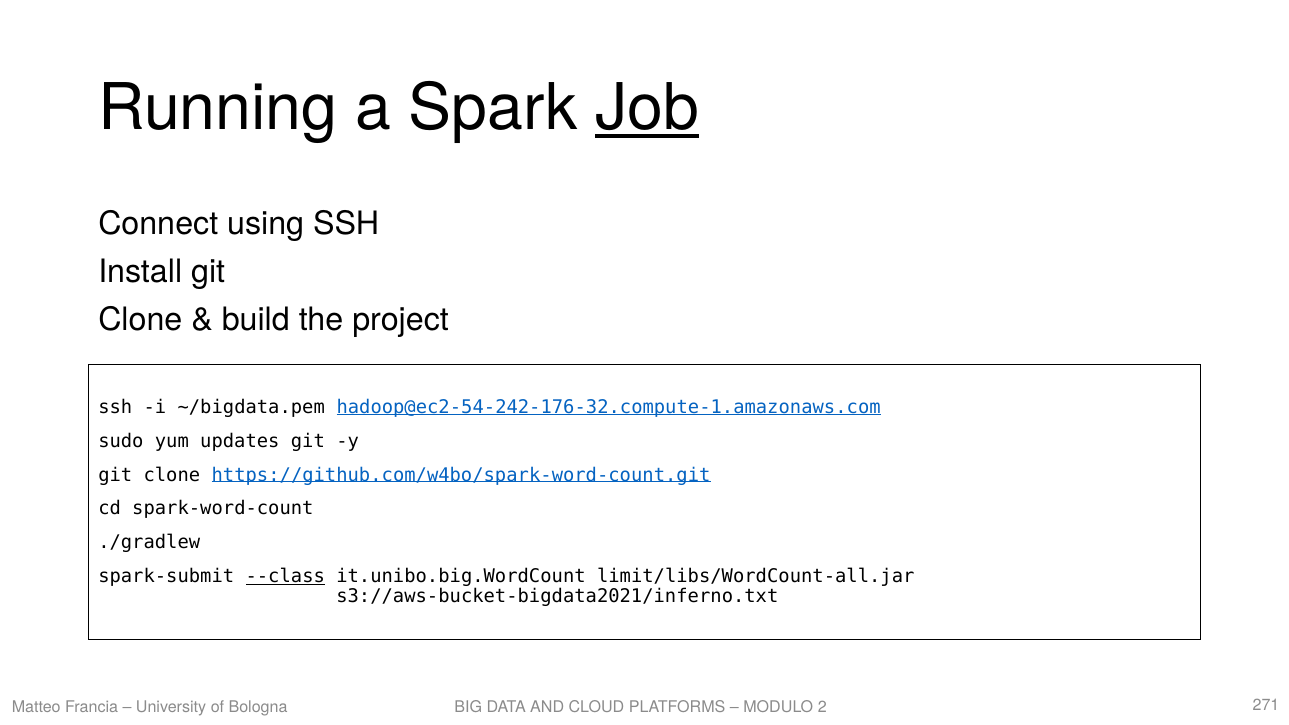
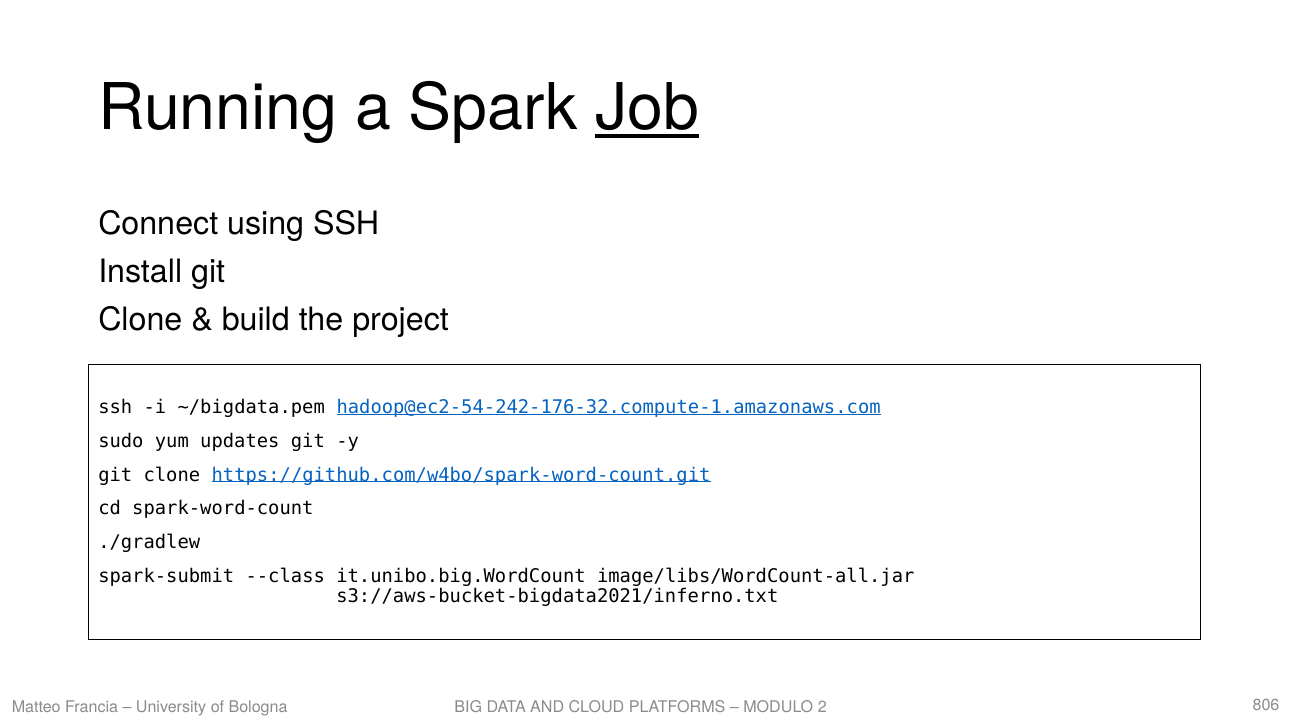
--class underline: present -> none
limit/libs/WordCount-all.jar: limit/libs/WordCount-all.jar -> image/libs/WordCount-all.jar
271: 271 -> 806
